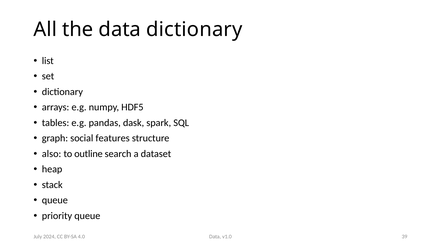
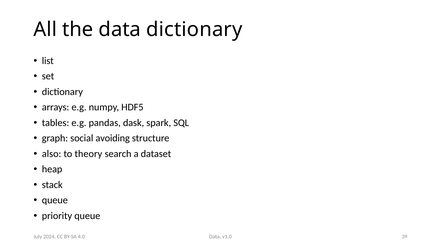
features: features -> avoiding
outline: outline -> theory
